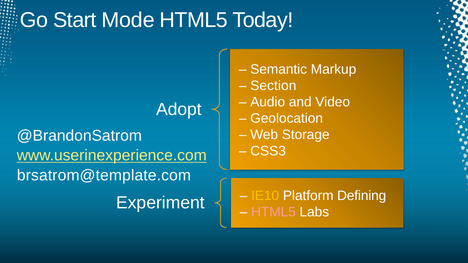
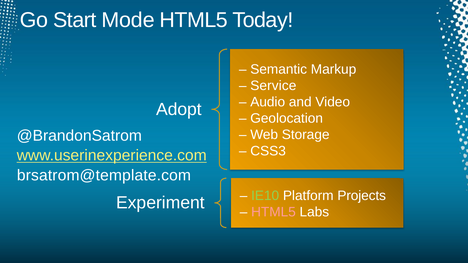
Section: Section -> Service
IE10 colour: yellow -> light green
Defining: Defining -> Projects
